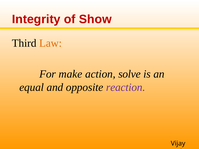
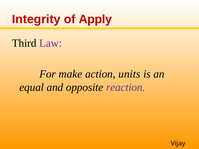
Show: Show -> Apply
Law colour: orange -> purple
solve: solve -> units
